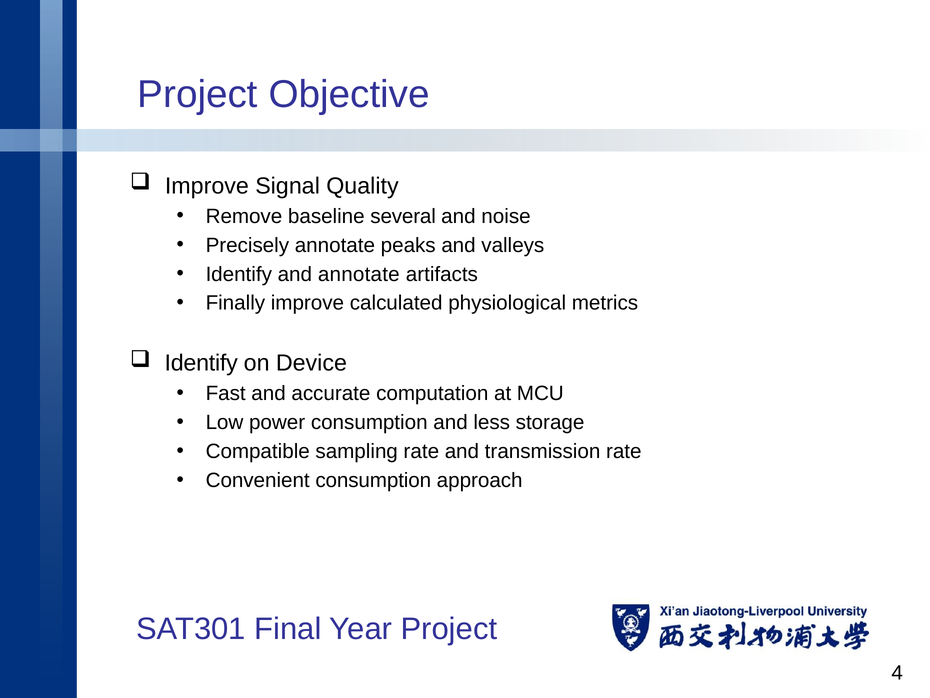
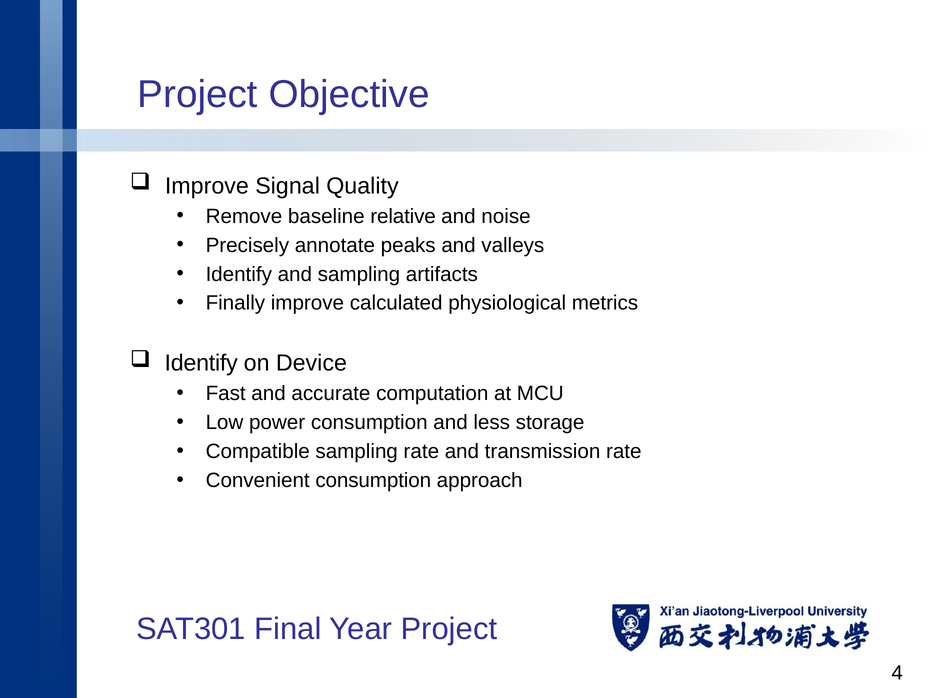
several: several -> relative
and annotate: annotate -> sampling
